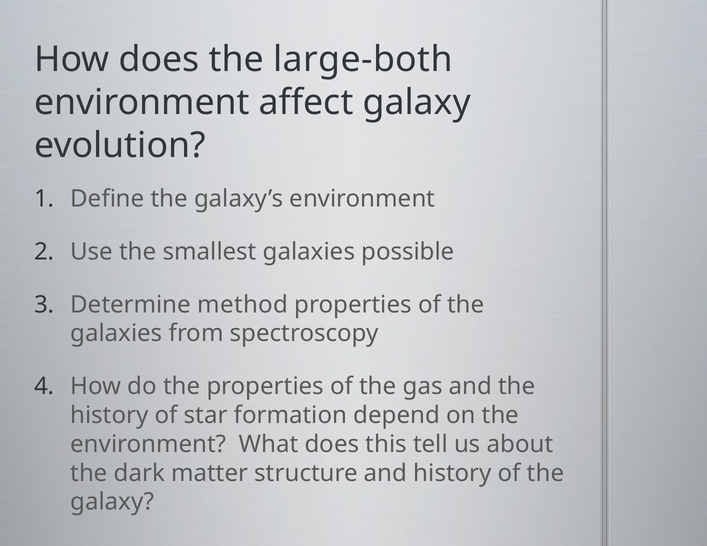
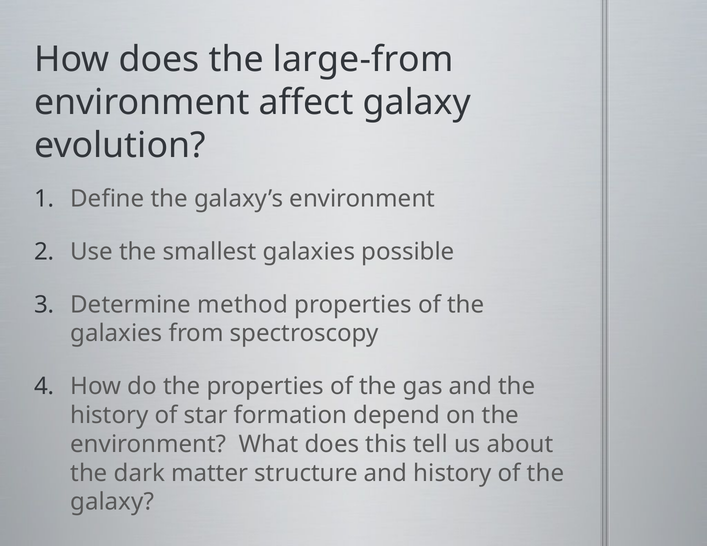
large-both: large-both -> large-from
